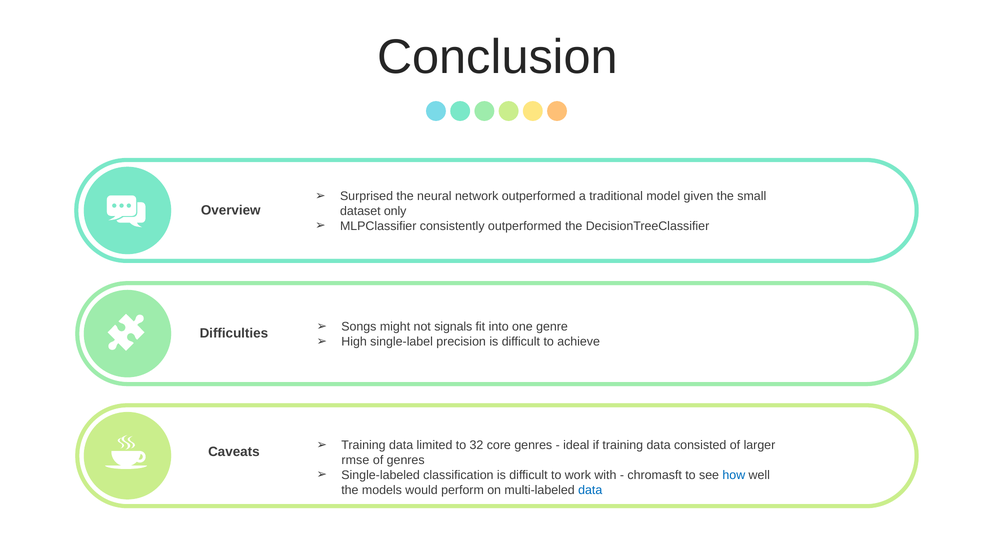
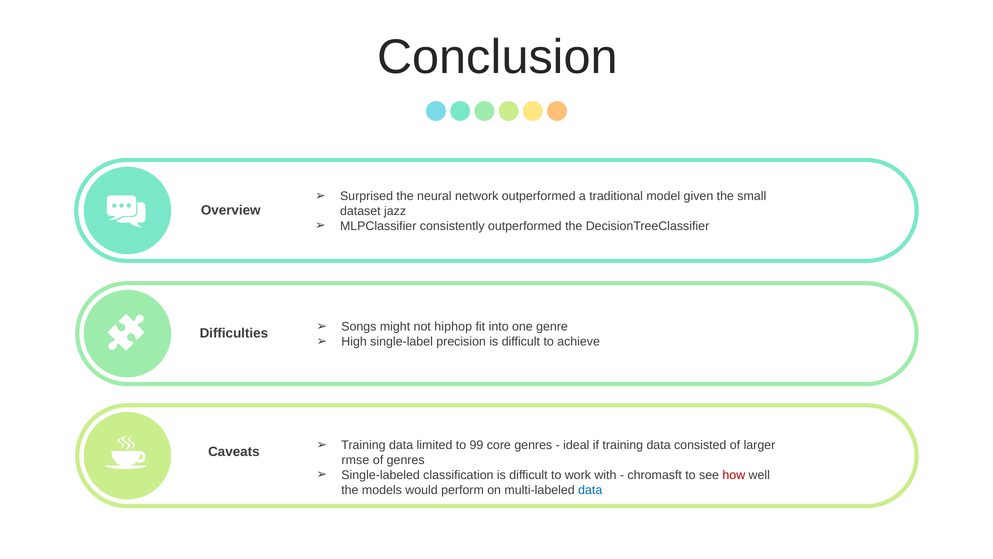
only: only -> jazz
signals: signals -> hiphop
32: 32 -> 99
how colour: blue -> red
